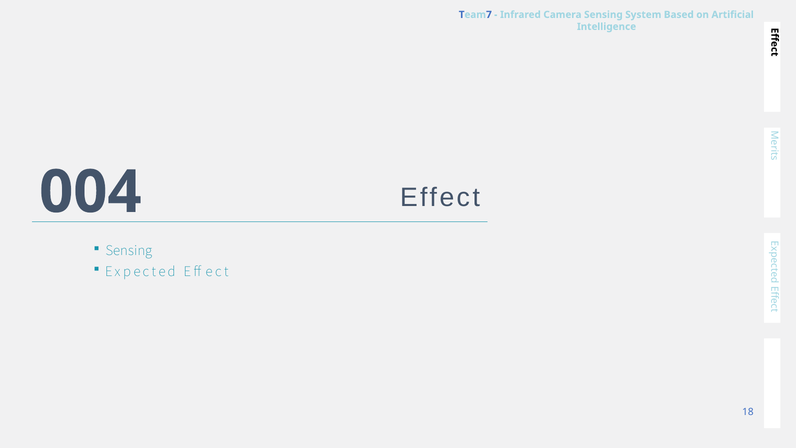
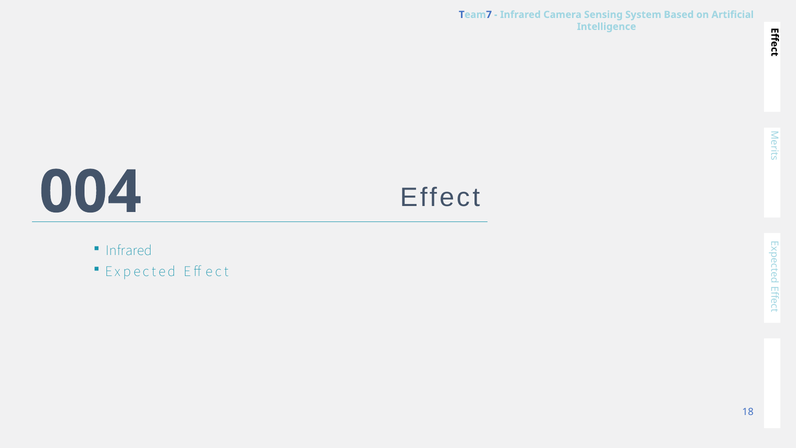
Sensing at (129, 251): Sensing -> Infrared
